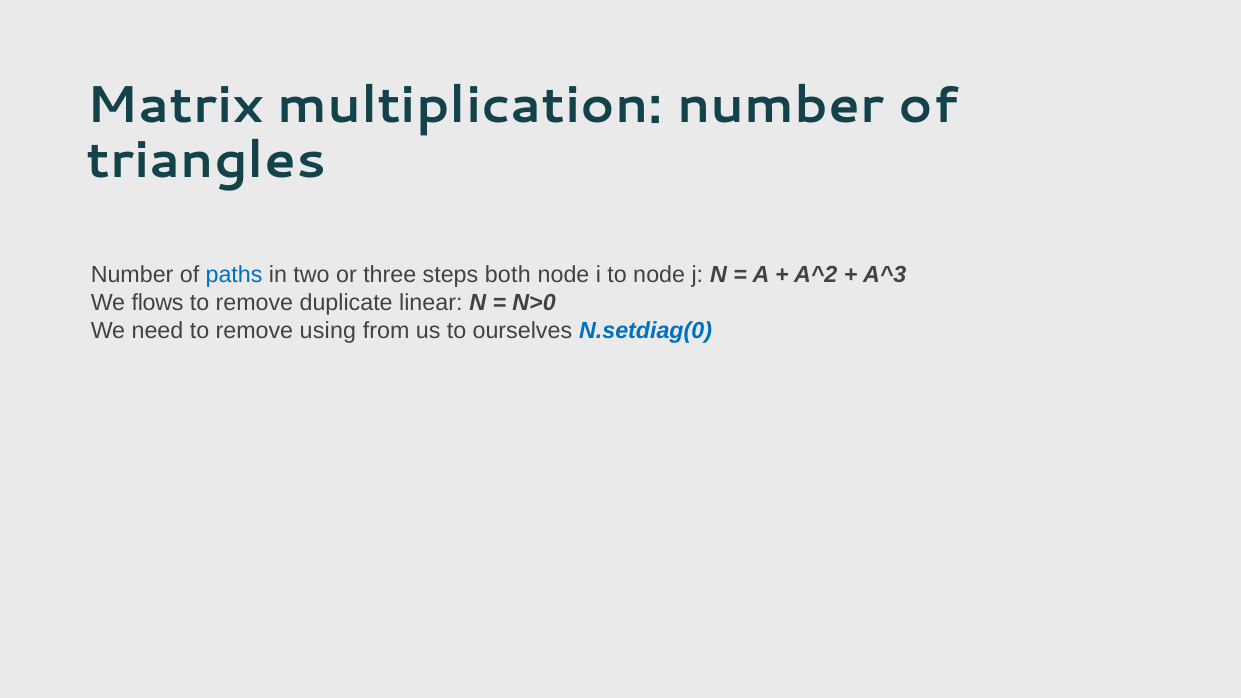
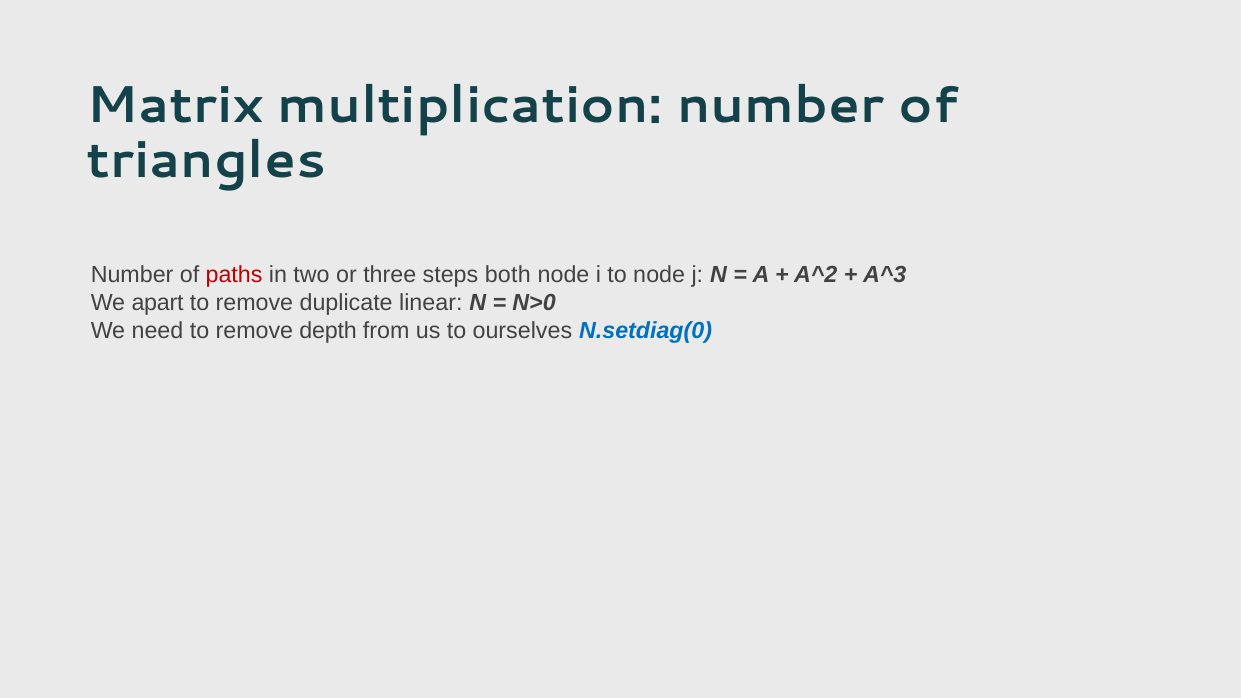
paths colour: blue -> red
flows: flows -> apart
using: using -> depth
